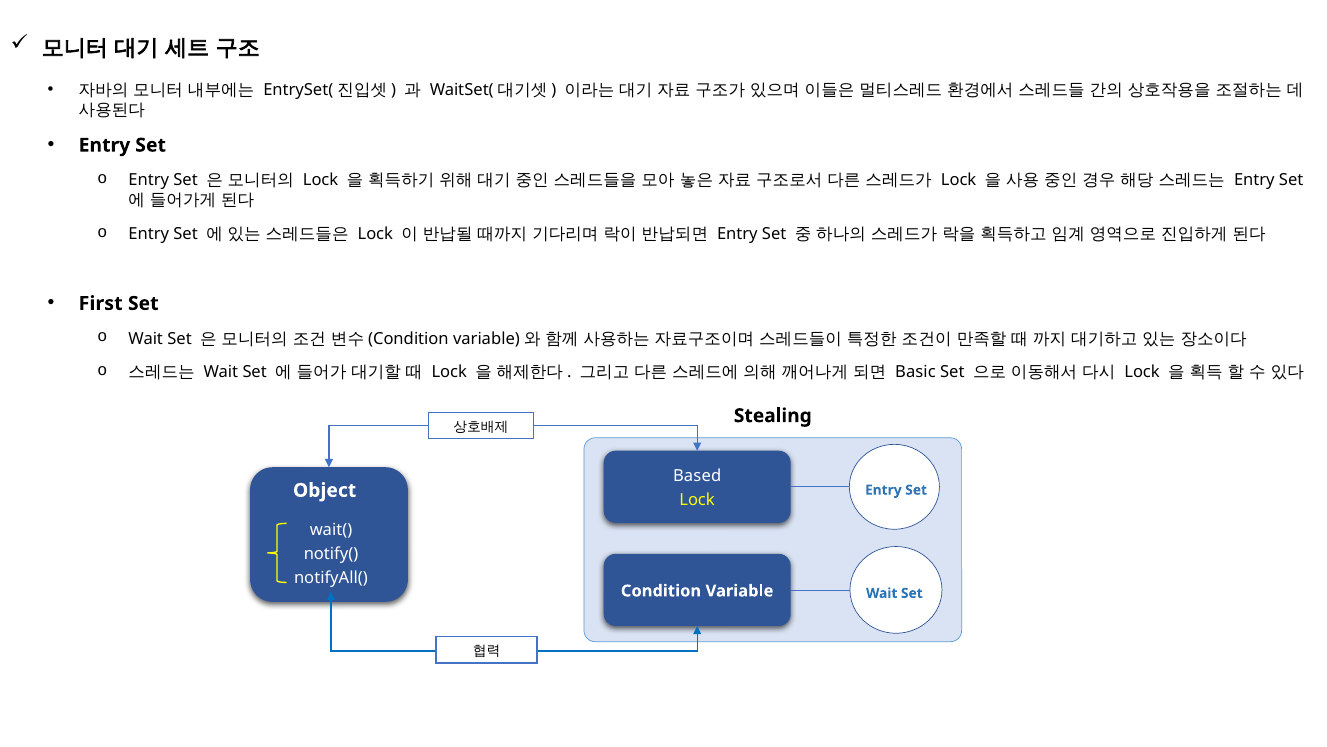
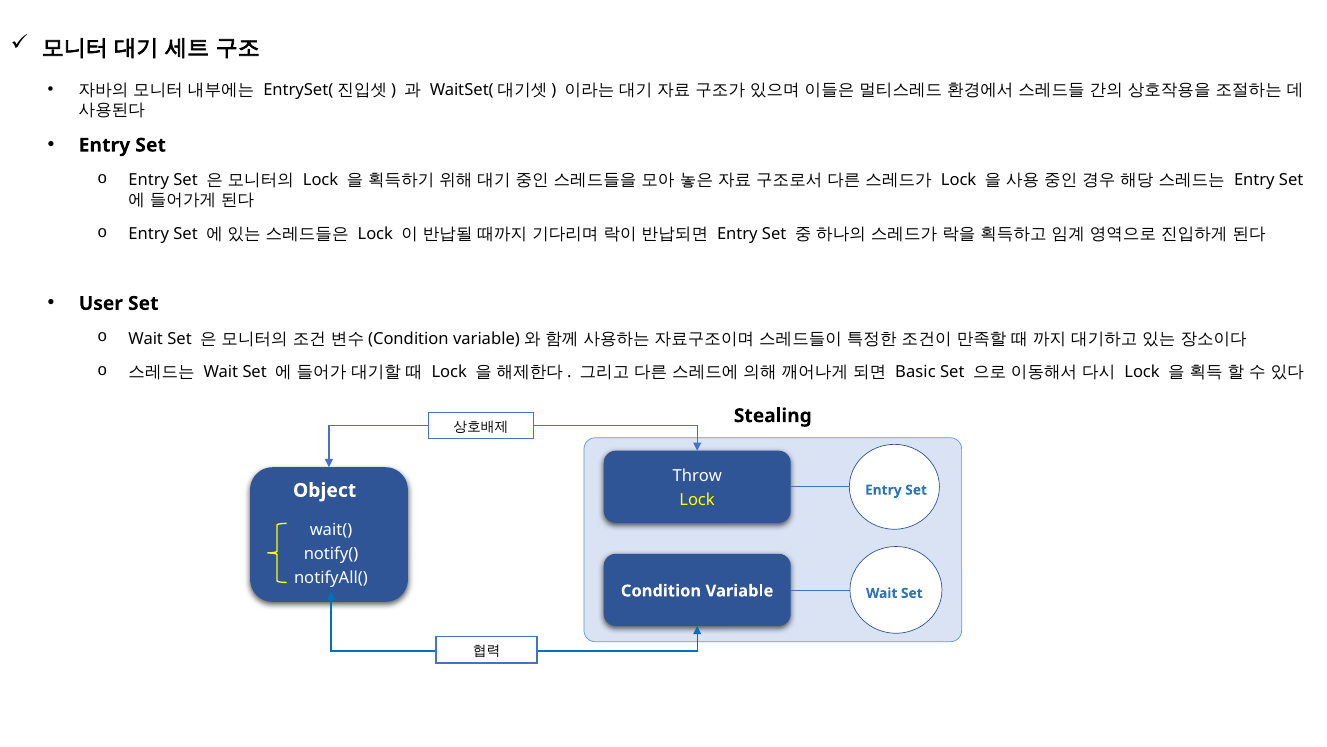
First: First -> User
Based: Based -> Throw
